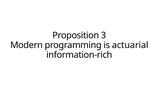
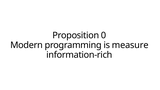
3: 3 -> 0
actuarial: actuarial -> measure
